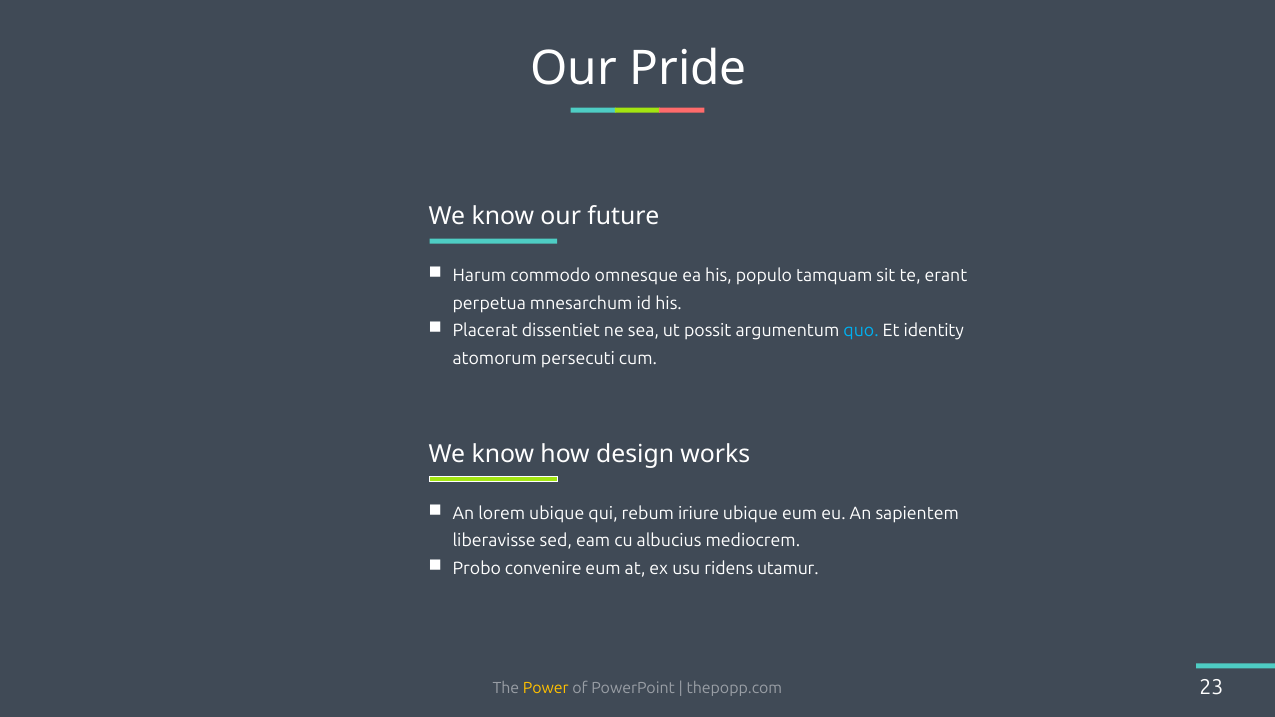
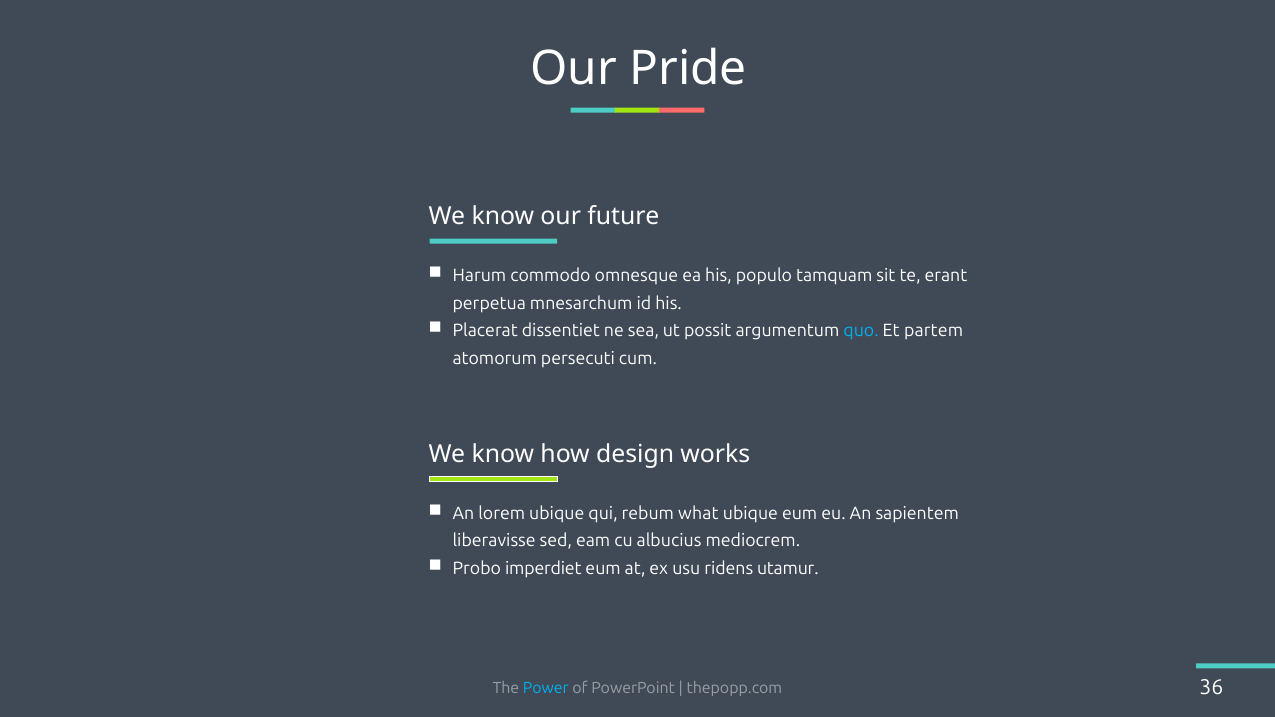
identity: identity -> partem
iriure: iriure -> what
convenire: convenire -> imperdiet
Power colour: yellow -> light blue
23: 23 -> 36
